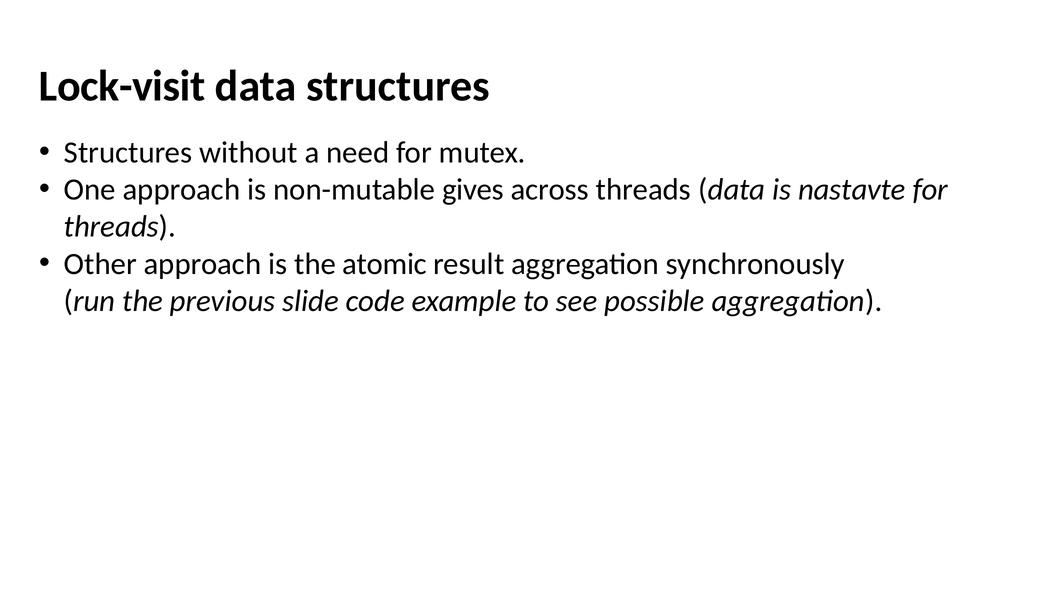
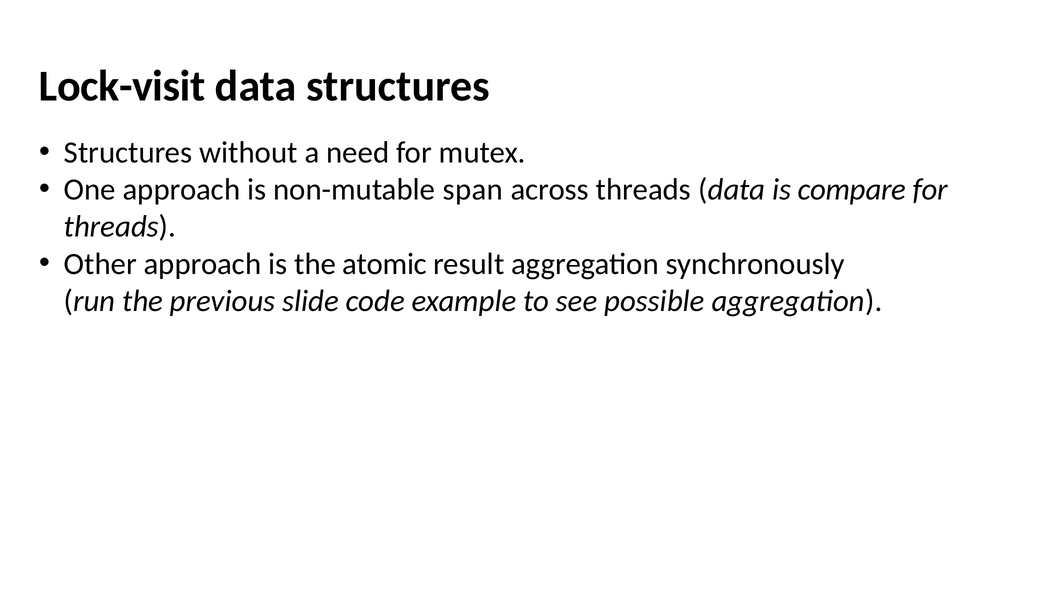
gives: gives -> span
nastavte: nastavte -> compare
